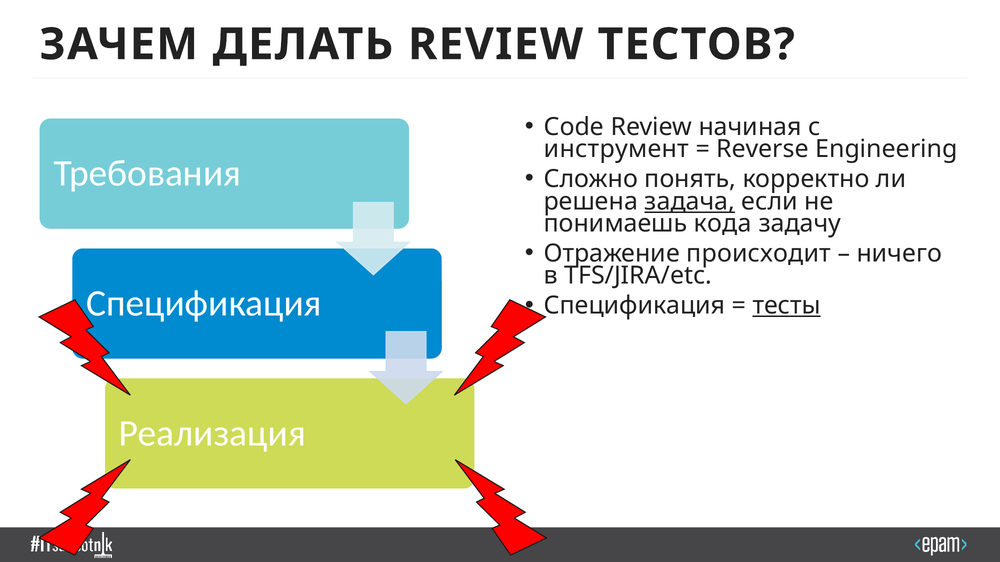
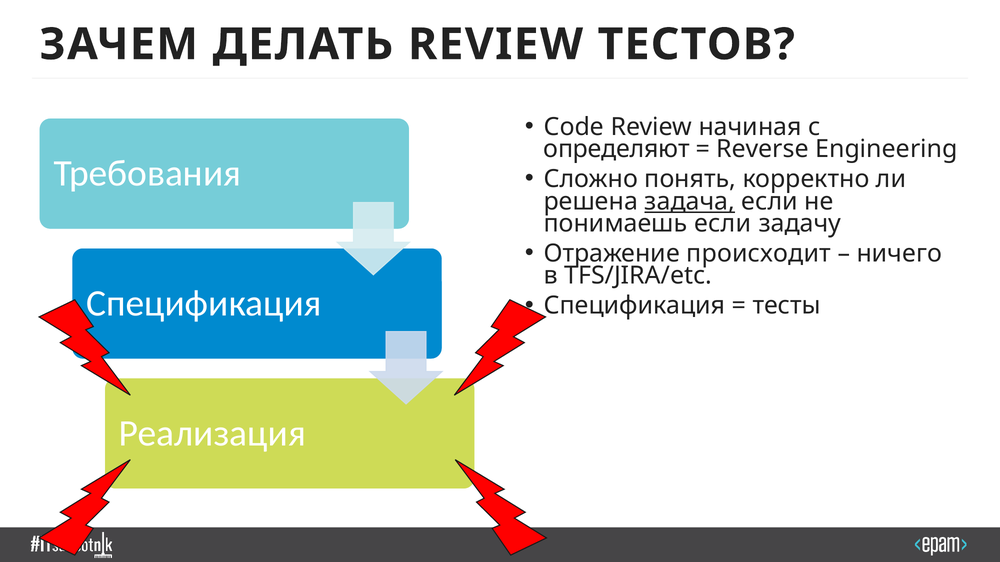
инструмент: инструмент -> определяют
понимаешь кода: кода -> если
тесты underline: present -> none
